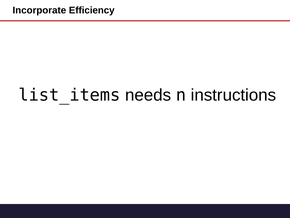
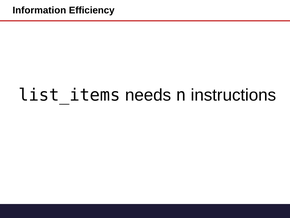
Incorporate: Incorporate -> Information
